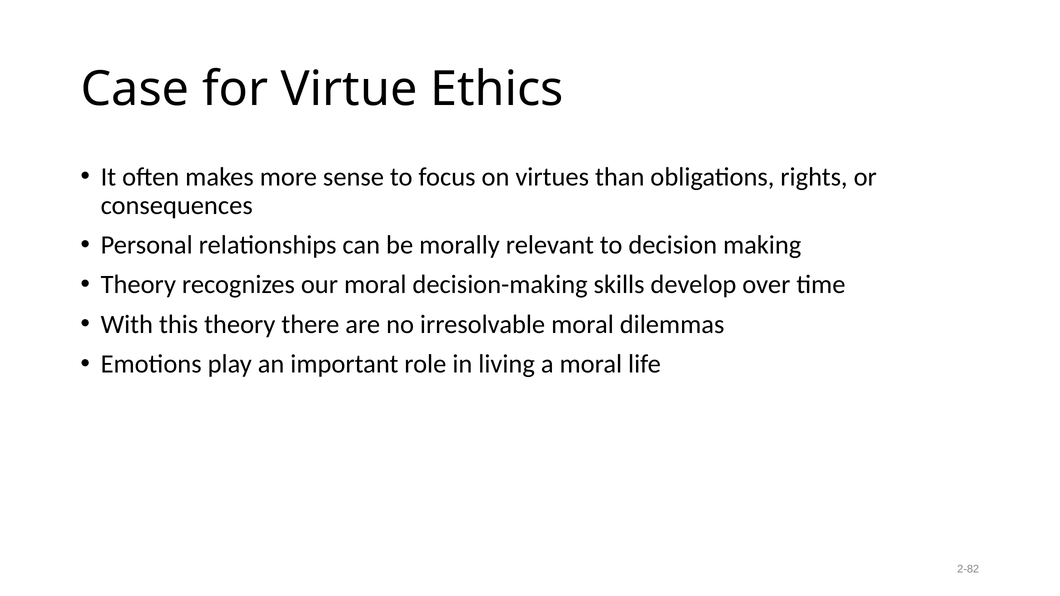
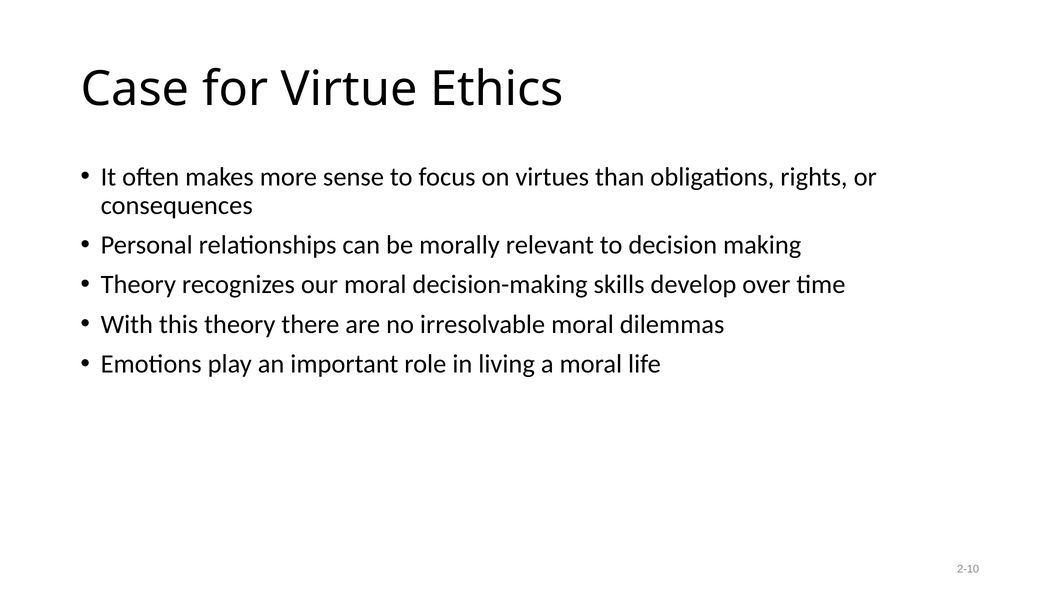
2-82: 2-82 -> 2-10
